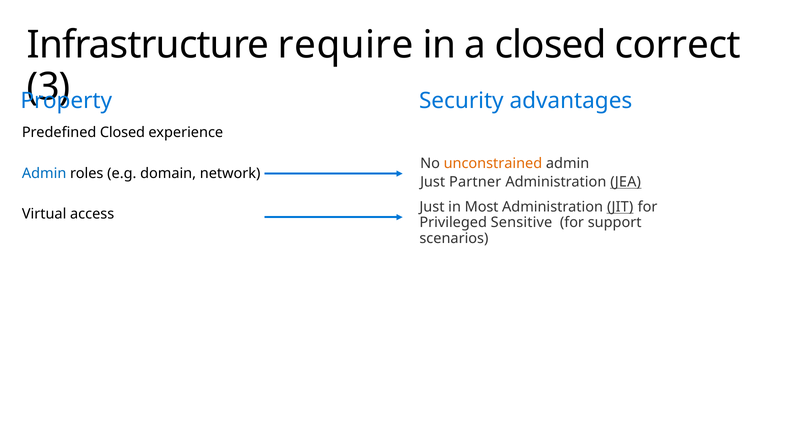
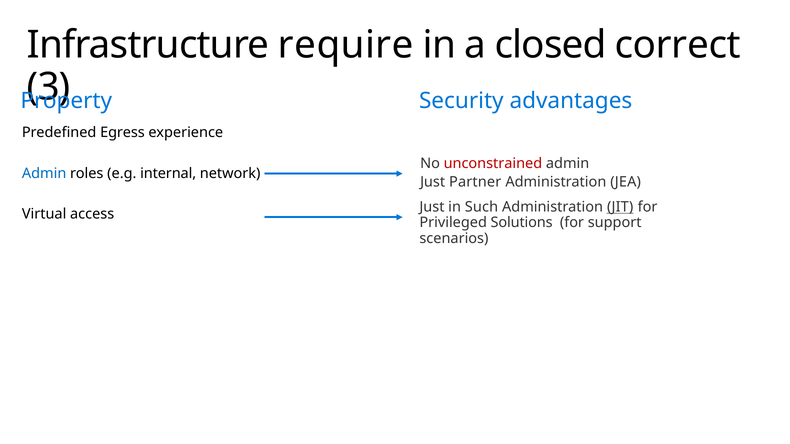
Predefined Closed: Closed -> Egress
unconstrained colour: orange -> red
domain: domain -> internal
JEA underline: present -> none
Most: Most -> Such
Sensitive: Sensitive -> Solutions
